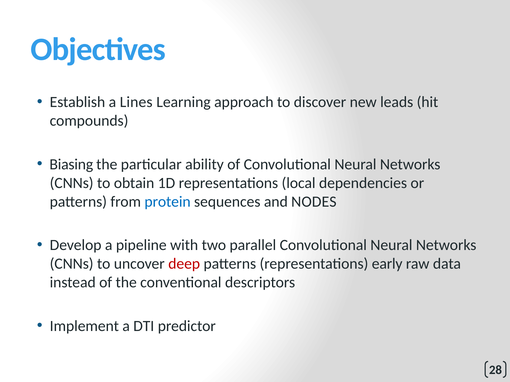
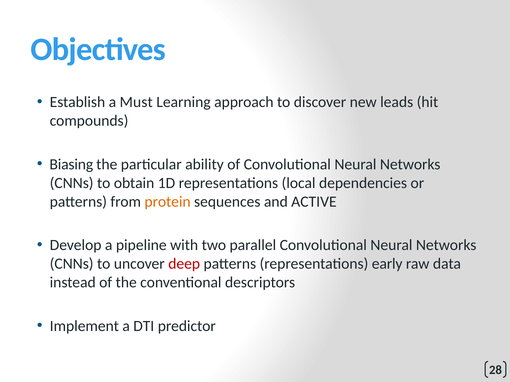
Lines: Lines -> Must
protein colour: blue -> orange
NODES: NODES -> ACTIVE
